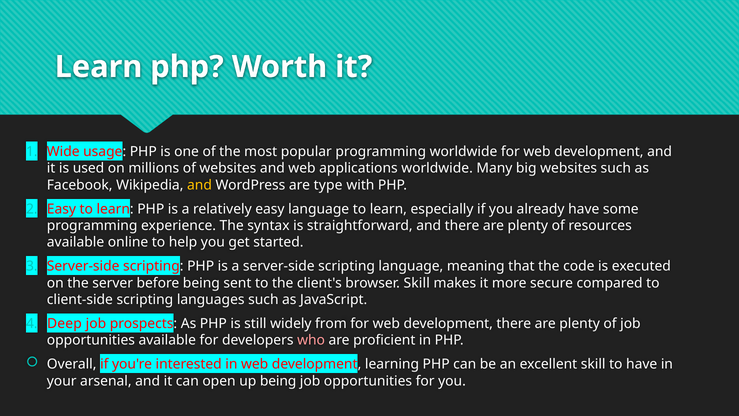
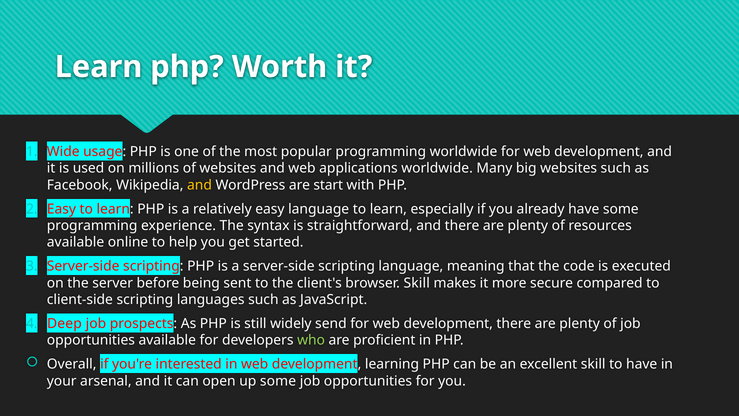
type: type -> start
from: from -> send
who colour: pink -> light green
up being: being -> some
